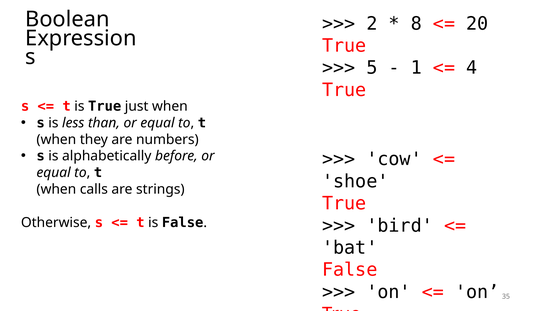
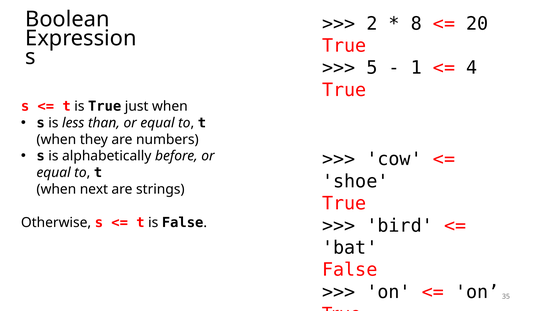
calls: calls -> next
